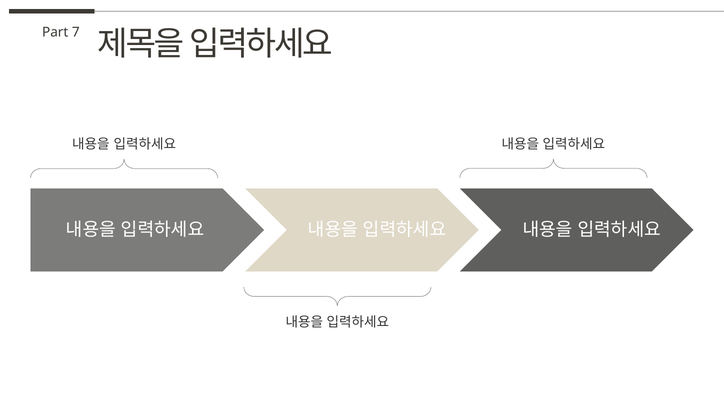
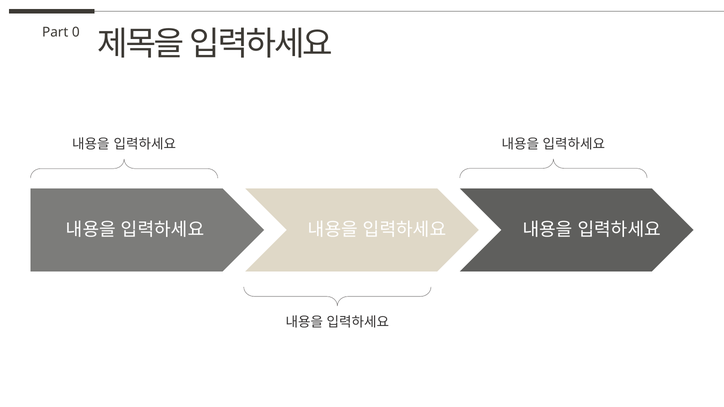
7: 7 -> 0
